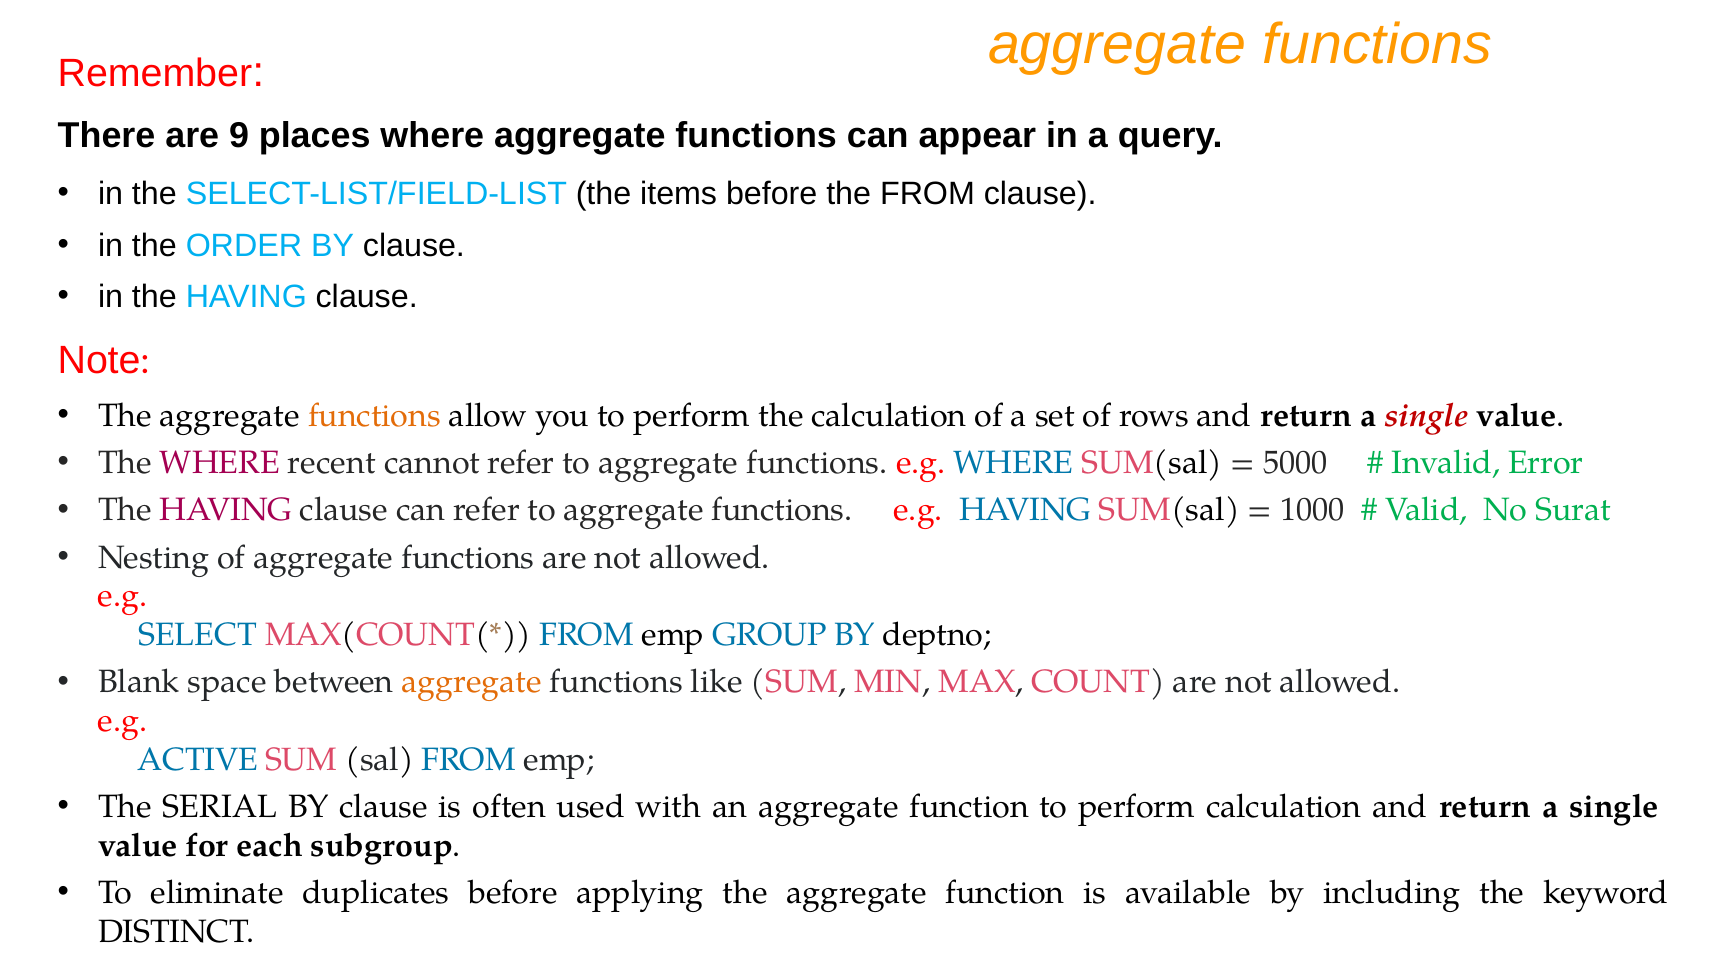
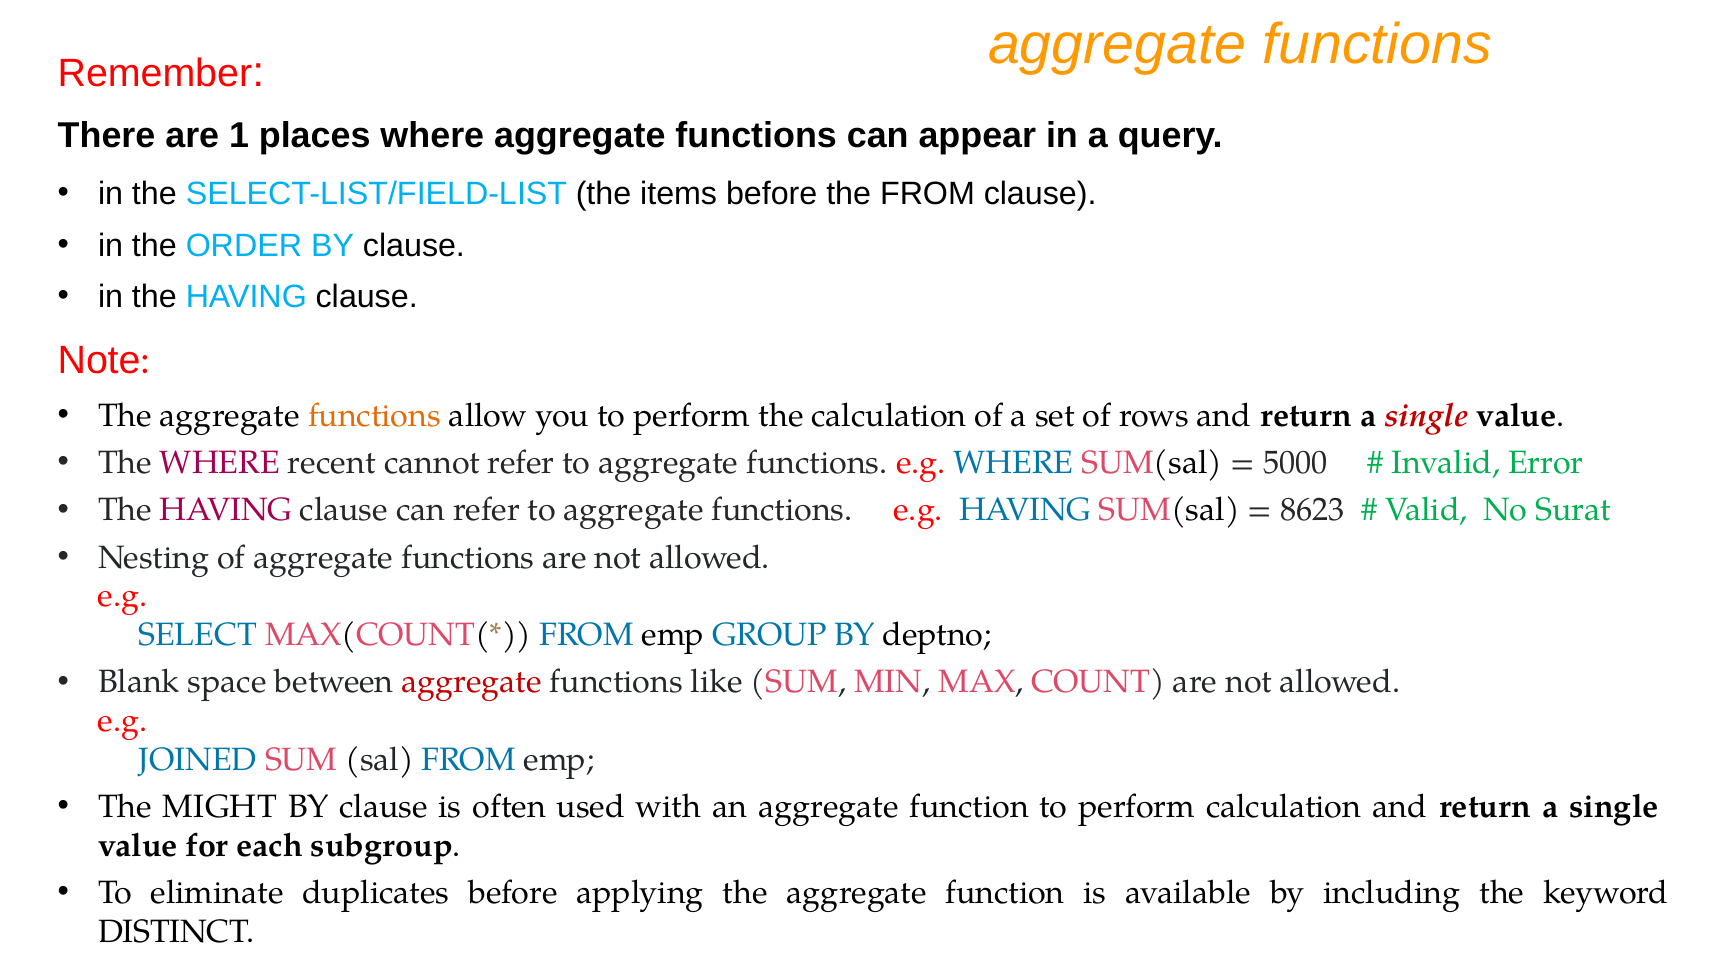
9: 9 -> 1
1000: 1000 -> 8623
aggregate at (472, 682) colour: orange -> red
ACTIVE: ACTIVE -> JOINED
SERIAL: SERIAL -> MIGHT
